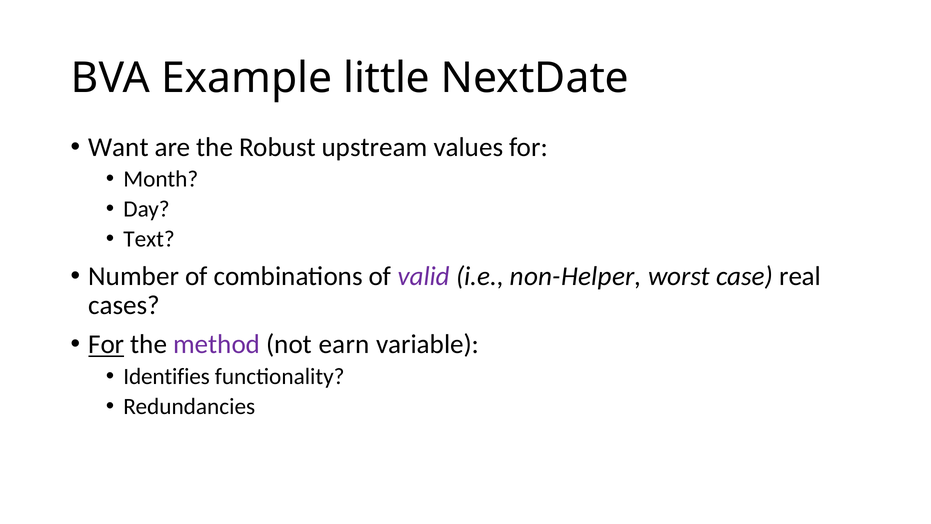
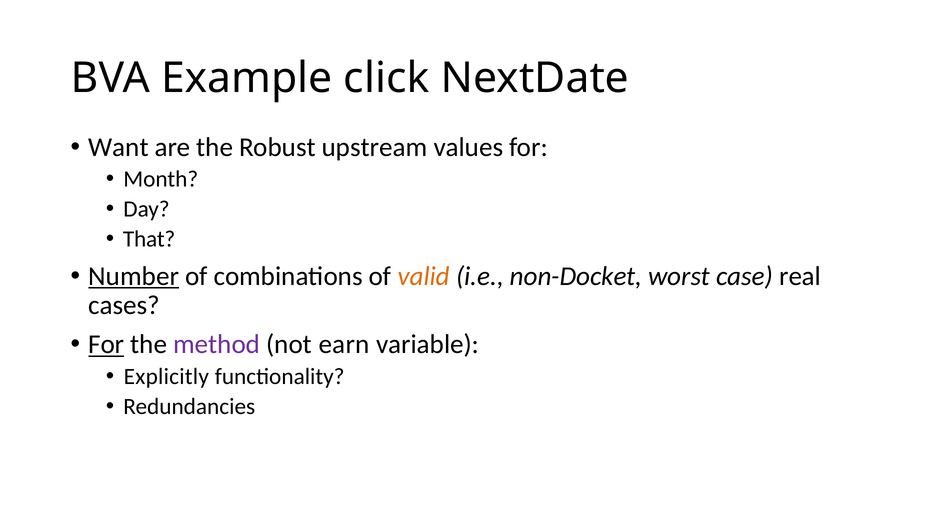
little: little -> click
Text: Text -> That
Number underline: none -> present
valid colour: purple -> orange
non-Helper: non-Helper -> non-Docket
Identifies: Identifies -> Explicitly
